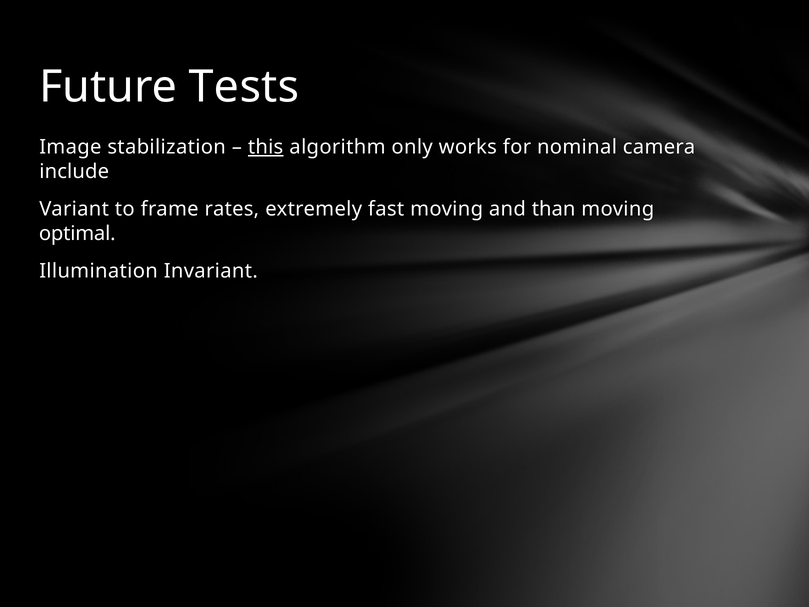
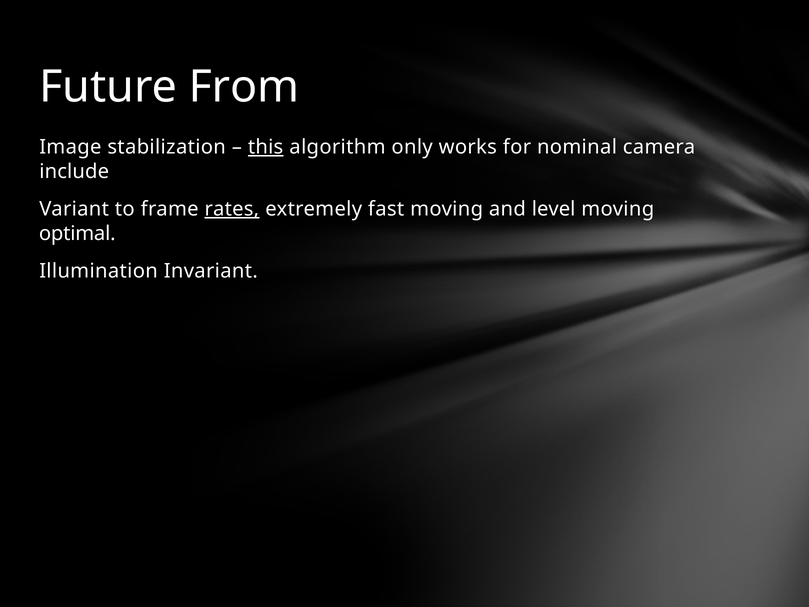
Tests: Tests -> From
rates underline: none -> present
than: than -> level
